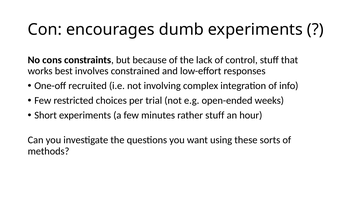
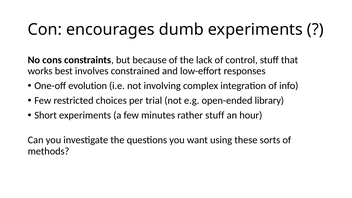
recruited: recruited -> evolution
weeks: weeks -> library
